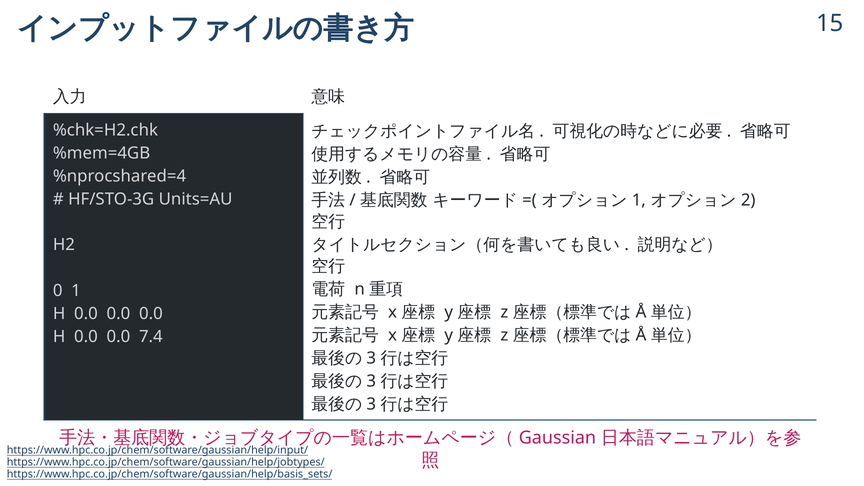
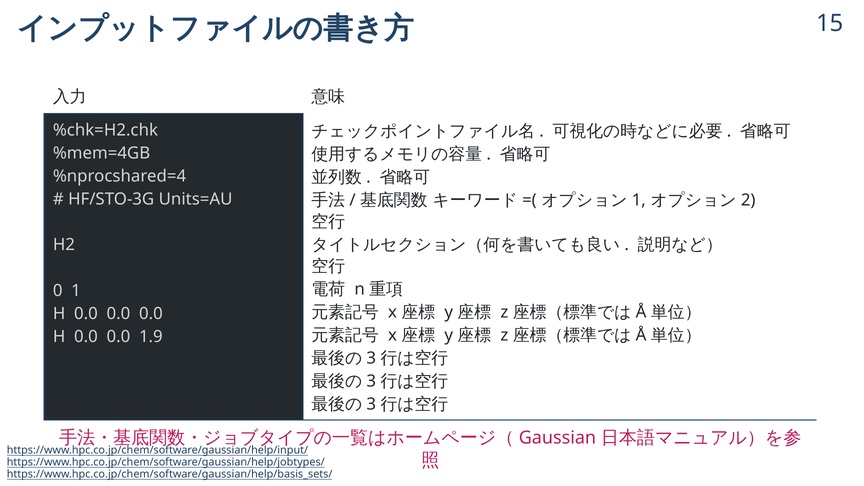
7.4: 7.4 -> 1.9
